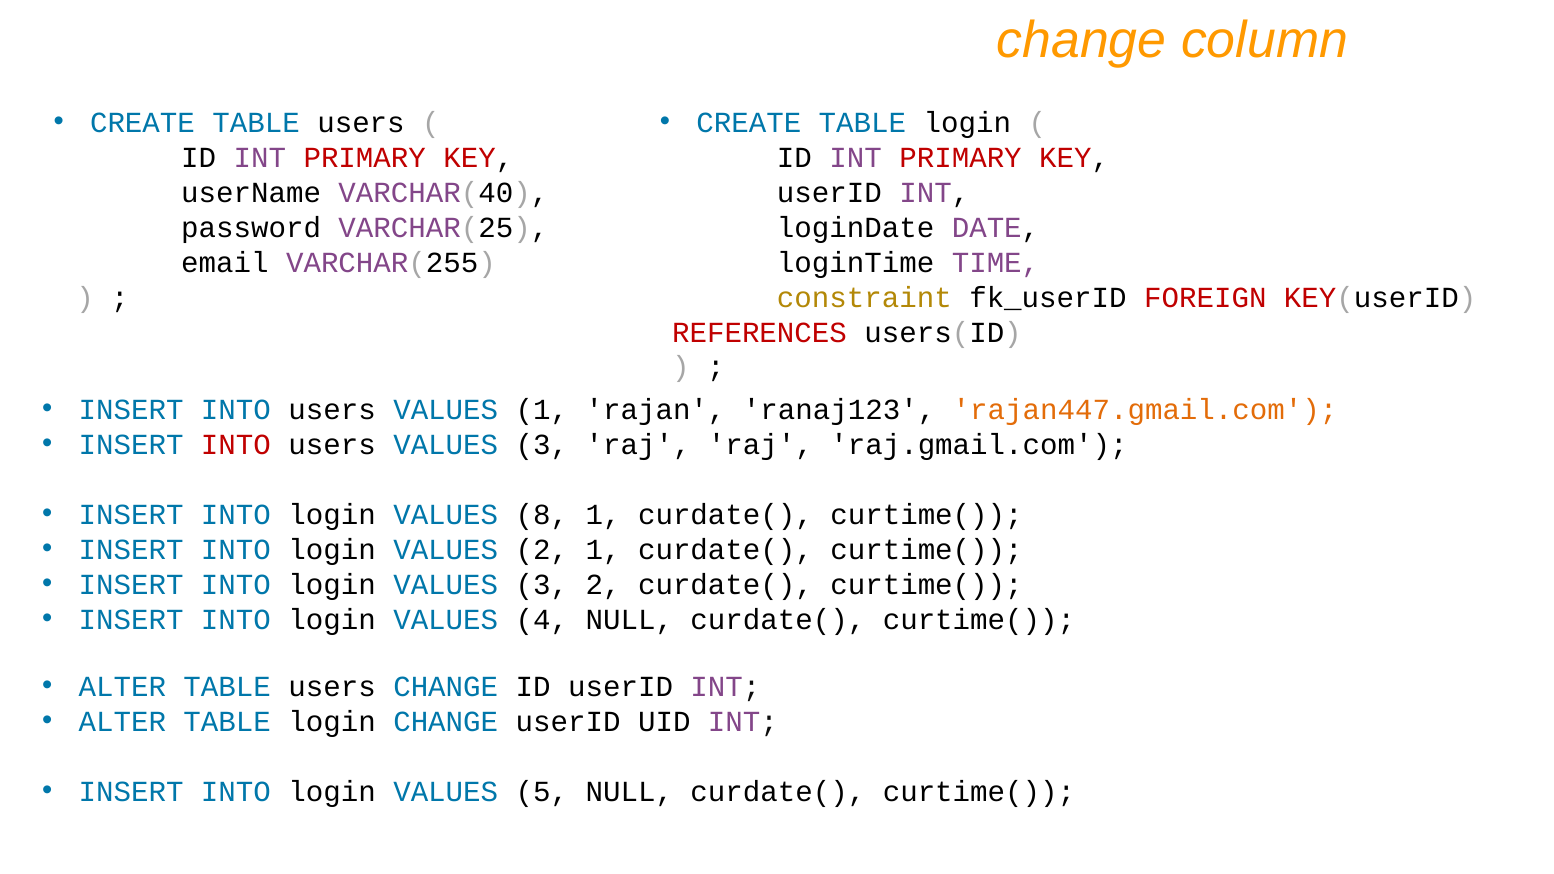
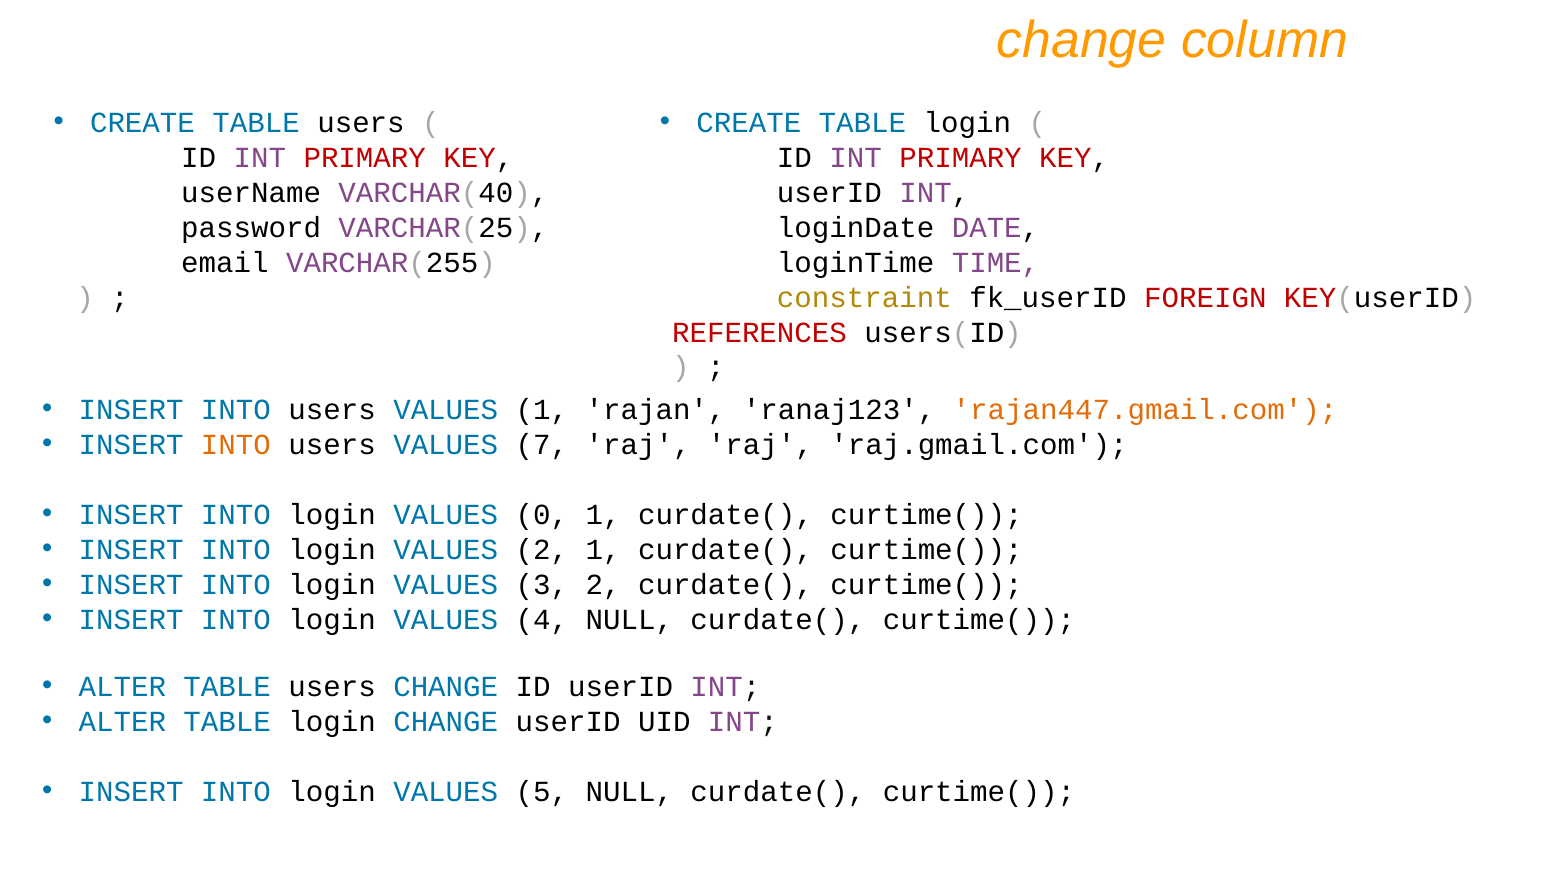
INTO at (236, 445) colour: red -> orange
users VALUES 3: 3 -> 7
8: 8 -> 0
